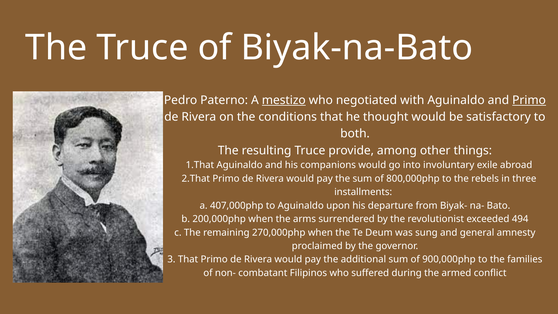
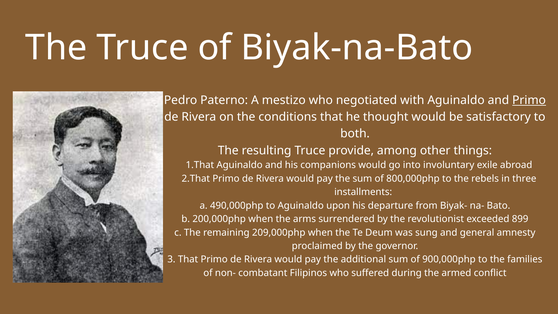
mestizo underline: present -> none
407,000php: 407,000php -> 490,000php
494: 494 -> 899
270,000php: 270,000php -> 209,000php
